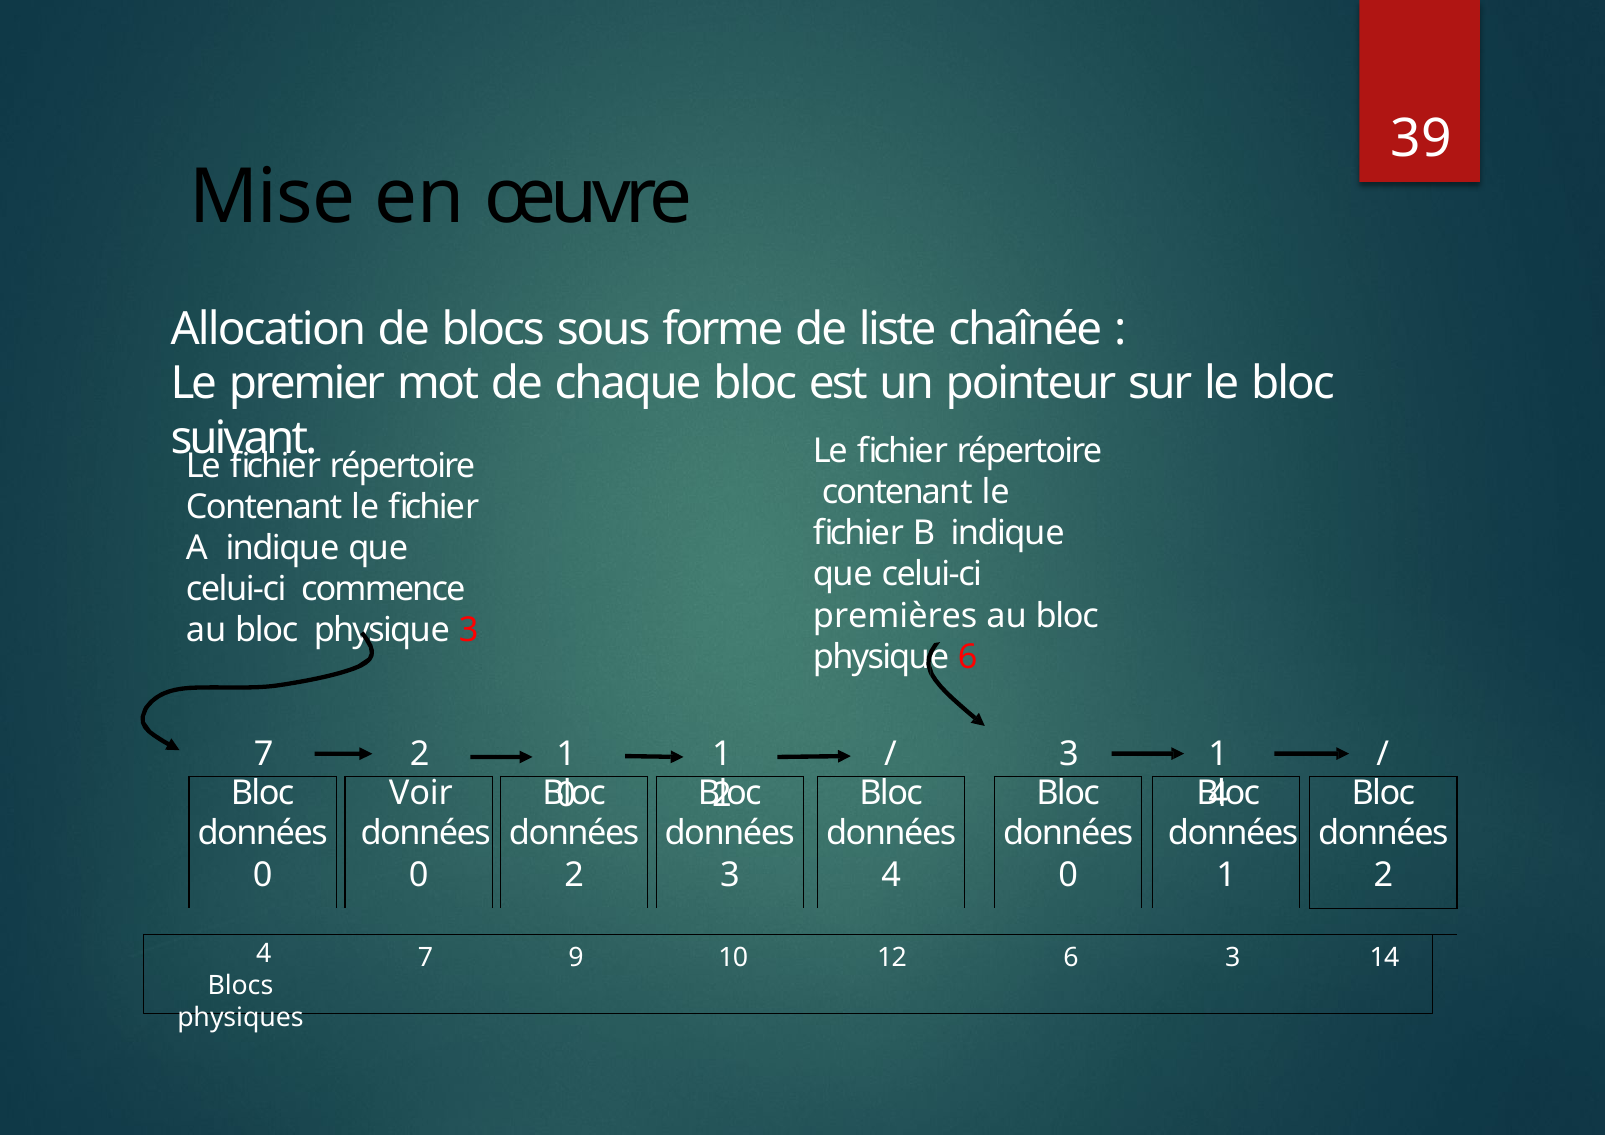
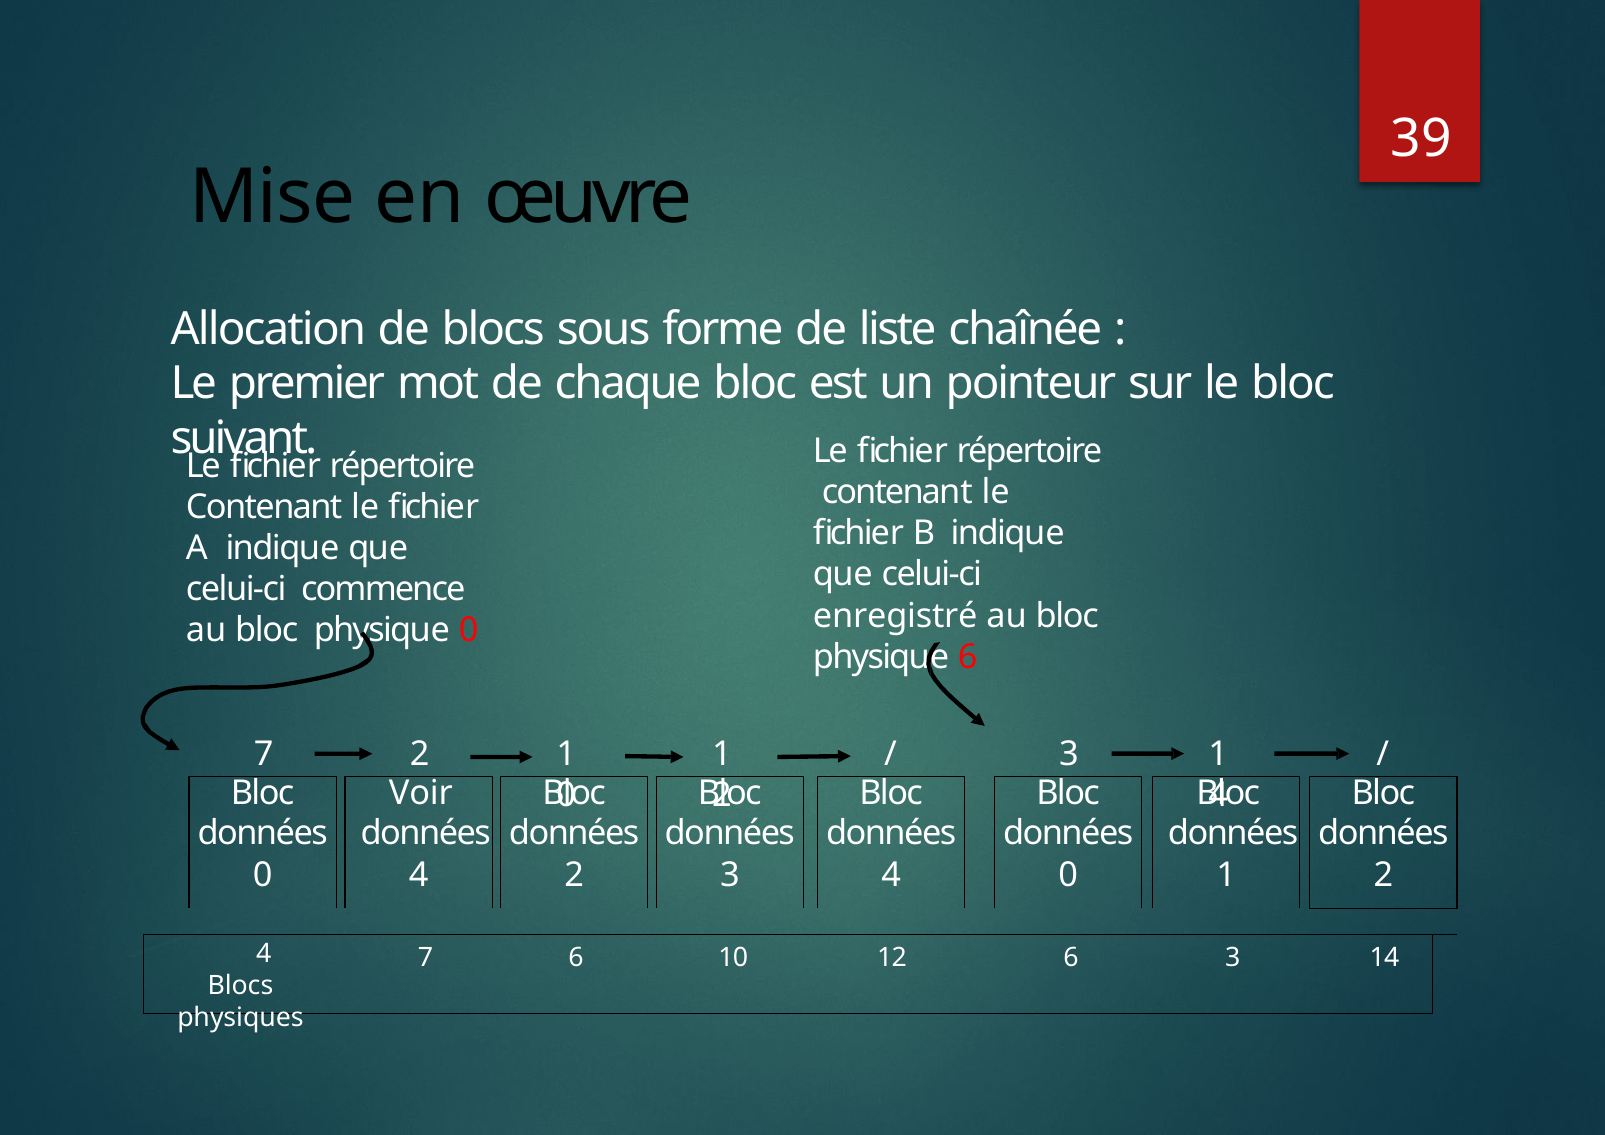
premières: premières -> enregistré
3 at (469, 630): 3 -> 0
0 0: 0 -> 4
7 9: 9 -> 6
